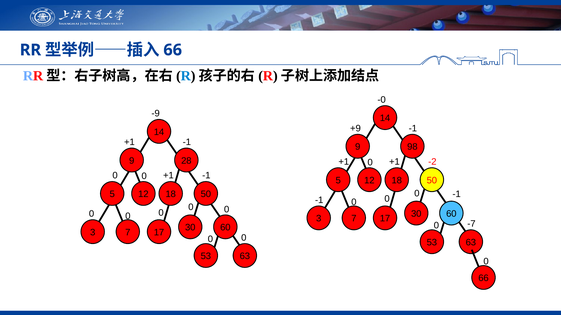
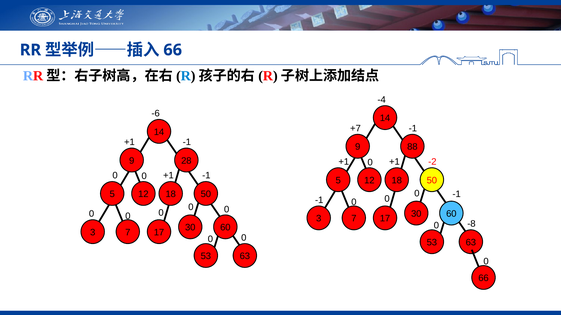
-0: -0 -> -4
-9: -9 -> -6
+9: +9 -> +7
98: 98 -> 88
-7: -7 -> -8
